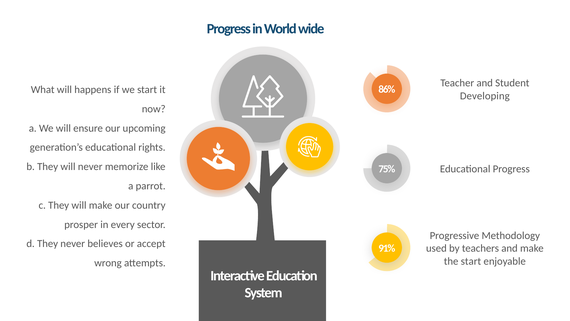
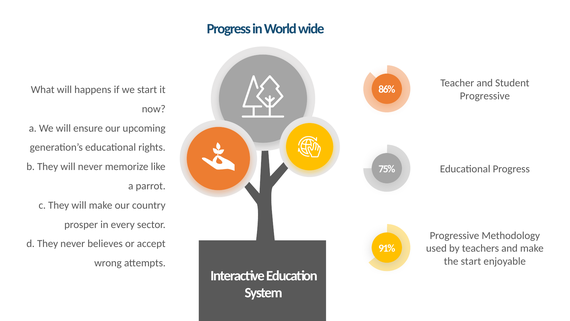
Developing at (485, 96): Developing -> Progressive
